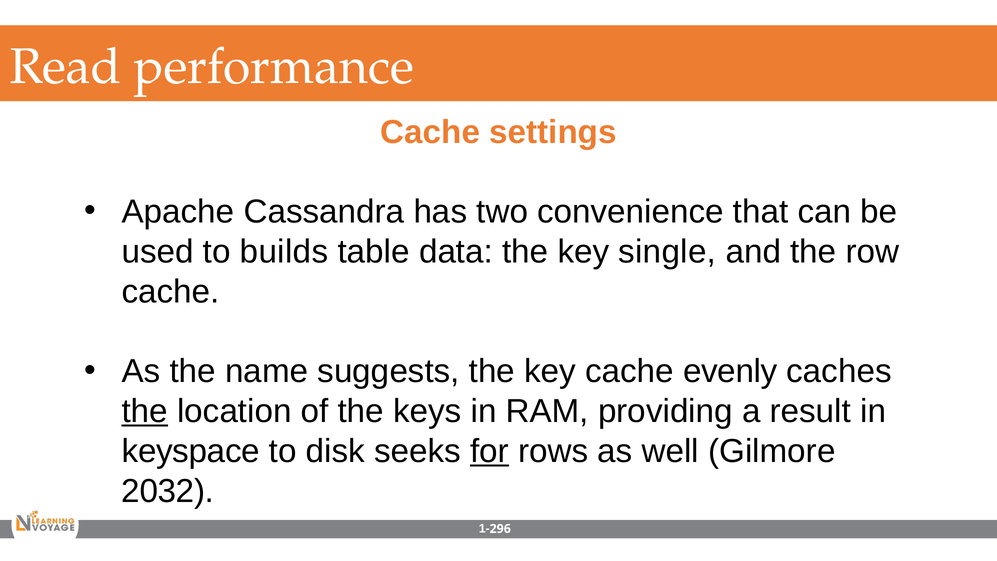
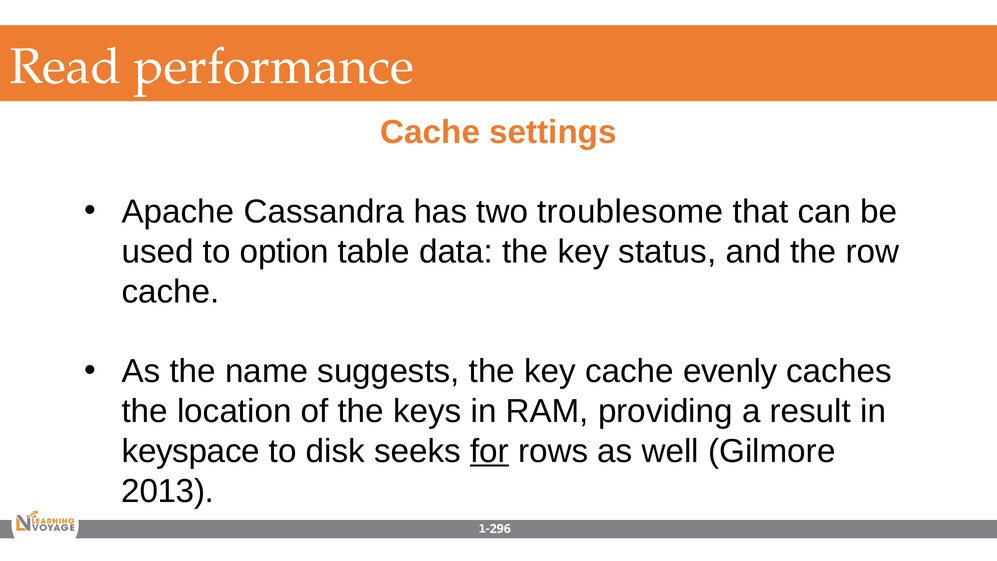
convenience: convenience -> troublesome
builds: builds -> option
single: single -> status
the at (145, 411) underline: present -> none
2032: 2032 -> 2013
